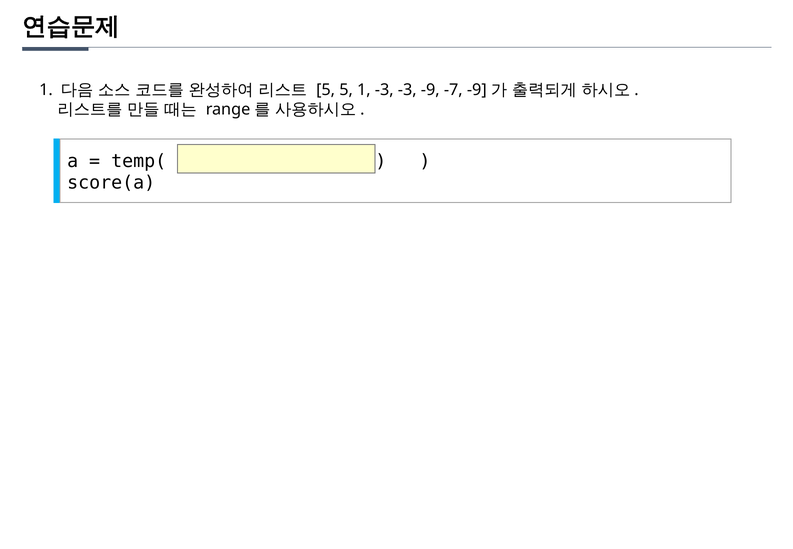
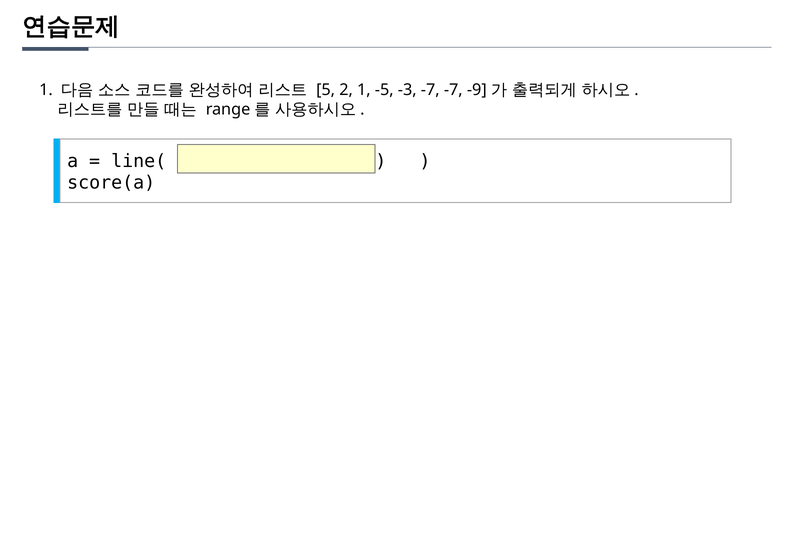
5 5: 5 -> 2
1 -3: -3 -> -5
-3 -9: -9 -> -7
temp(: temp( -> line(
